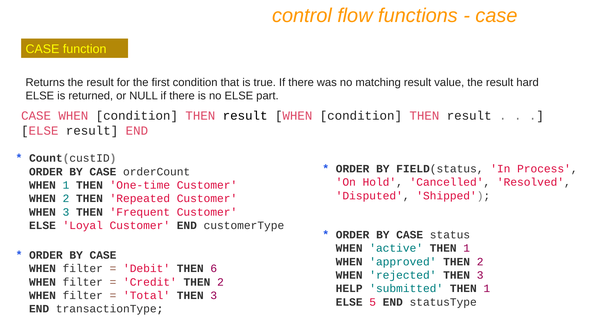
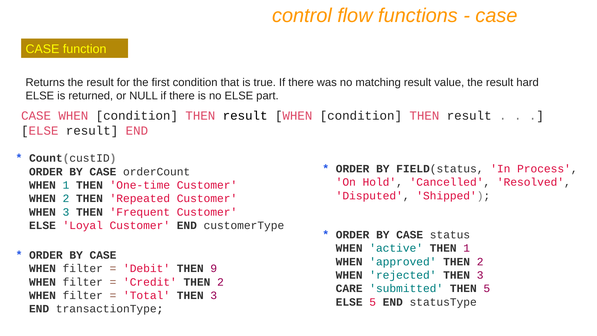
6: 6 -> 9
HELP: HELP -> CARE
submitted THEN 1: 1 -> 5
